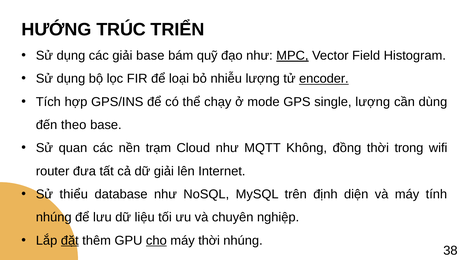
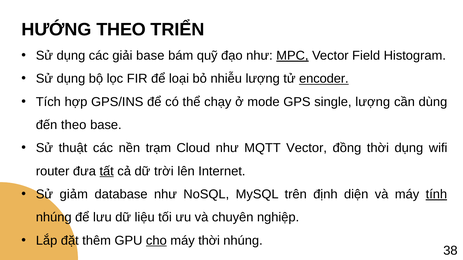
HƯỚNG TRÚC: TRÚC -> THEO
quan: quan -> thuật
MQTT Không: Không -> Vector
thời trong: trong -> dụng
tất underline: none -> present
dữ giải: giải -> trời
thiểu: thiểu -> giảm
tính underline: none -> present
đặt underline: present -> none
